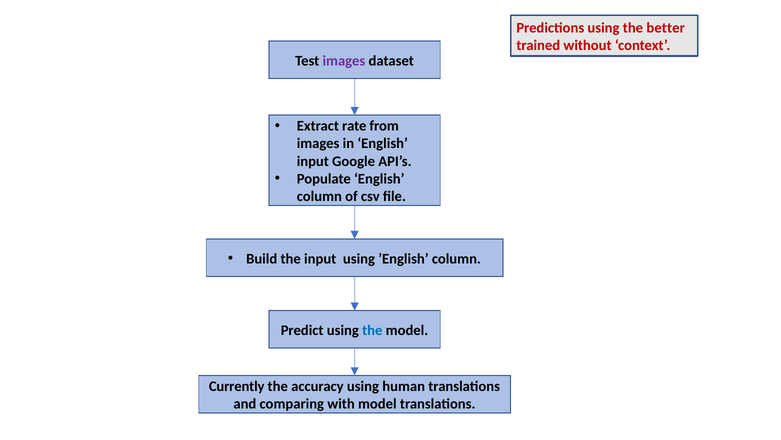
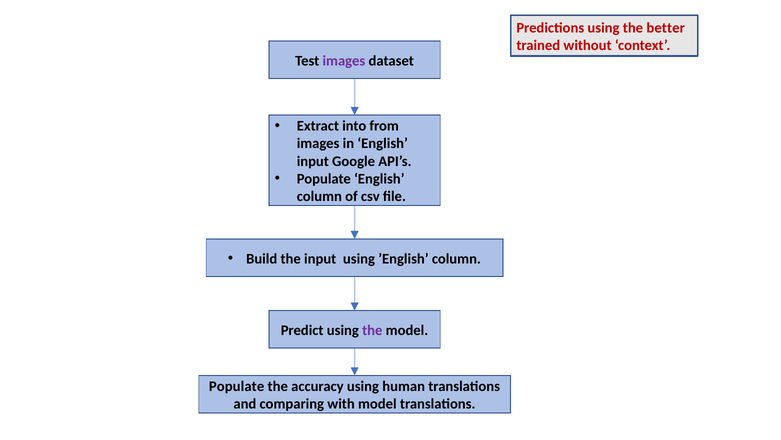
rate: rate -> into
the at (372, 330) colour: blue -> purple
Currently at (237, 386): Currently -> Populate
